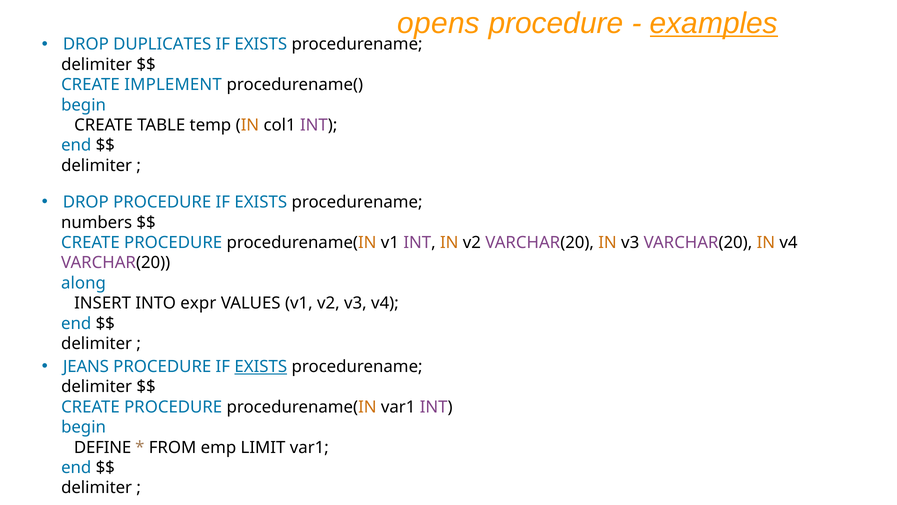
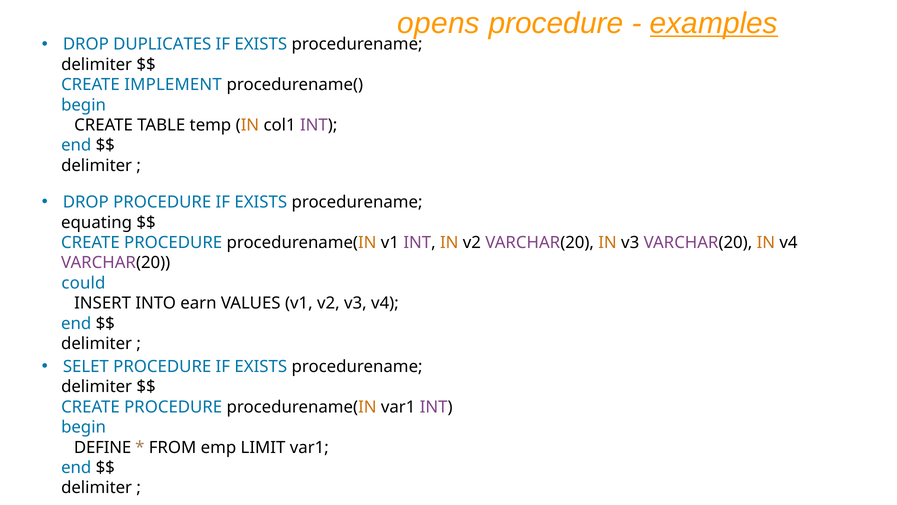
numbers: numbers -> equating
along: along -> could
expr: expr -> earn
JEANS: JEANS -> SELET
EXISTS at (261, 366) underline: present -> none
